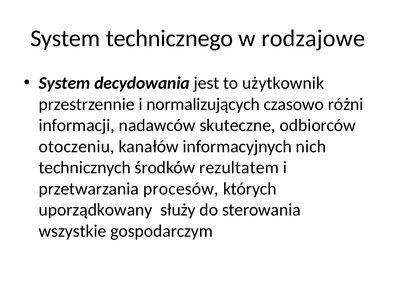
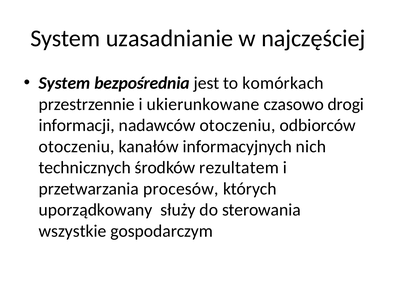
technicznego: technicznego -> uzasadnianie
rodzajowe: rodzajowe -> najczęściej
decydowania: decydowania -> bezpośrednia
użytkownik: użytkownik -> komórkach
normalizujących: normalizujących -> ukierunkowane
różni: różni -> drogi
nadawców skuteczne: skuteczne -> otoczeniu
